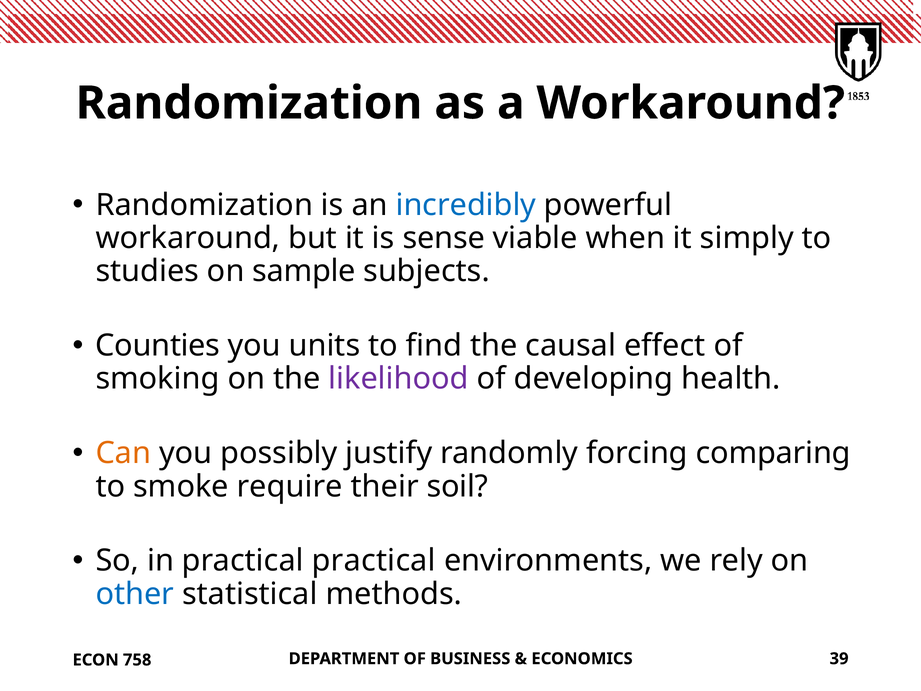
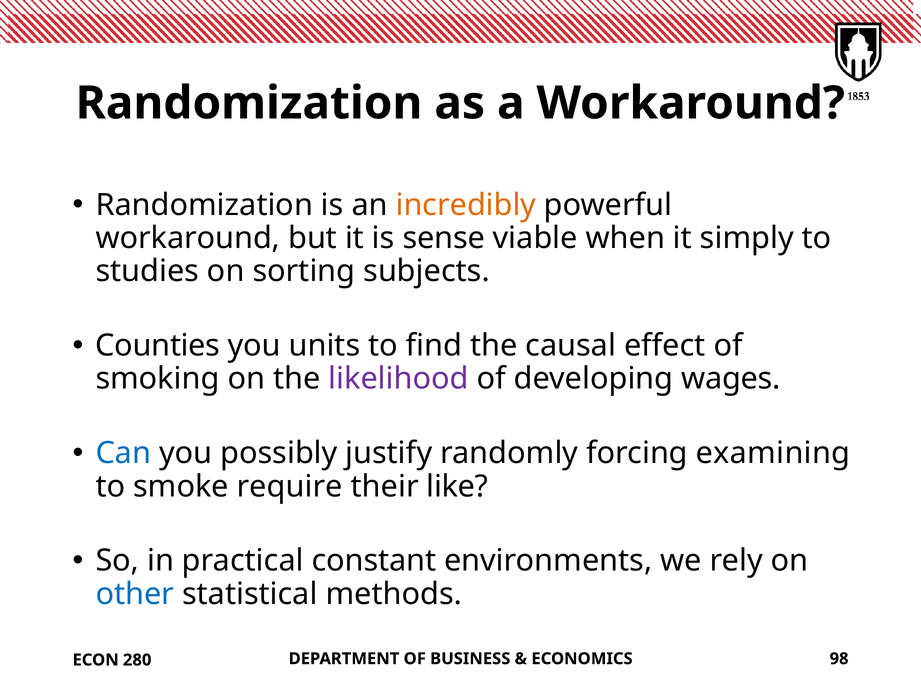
incredibly colour: blue -> orange
sample: sample -> sorting
health: health -> wages
Can colour: orange -> blue
comparing: comparing -> examining
soil: soil -> like
practical practical: practical -> constant
39: 39 -> 98
758: 758 -> 280
